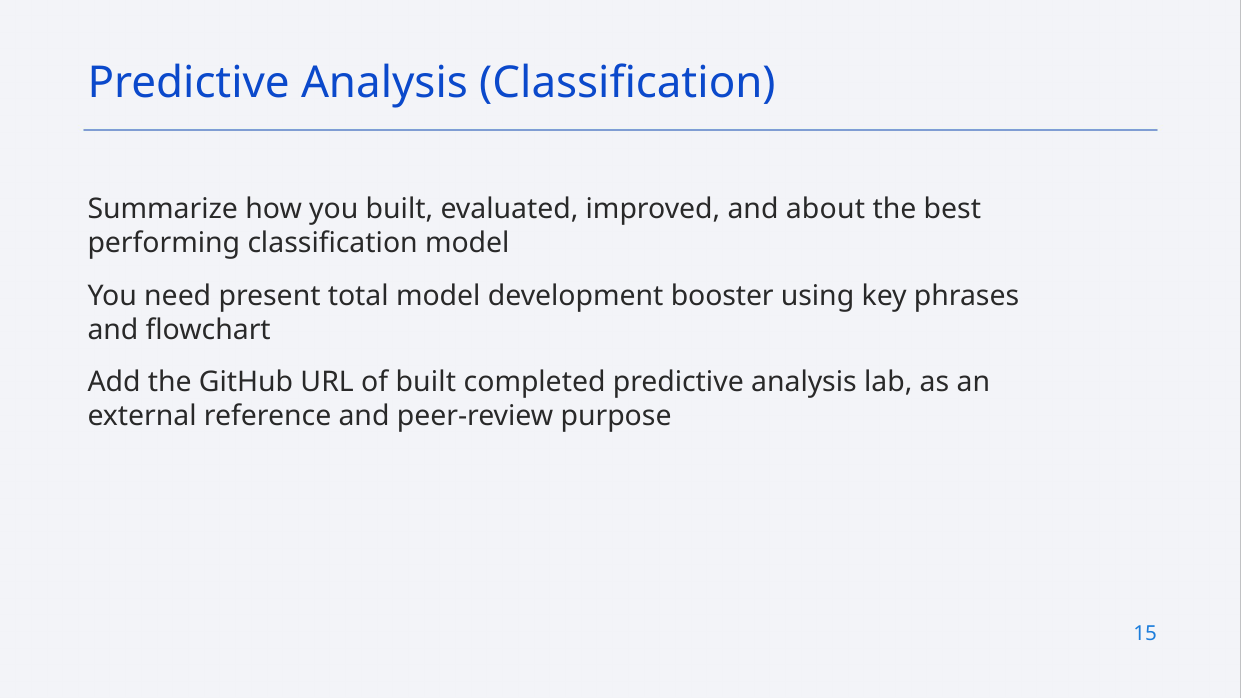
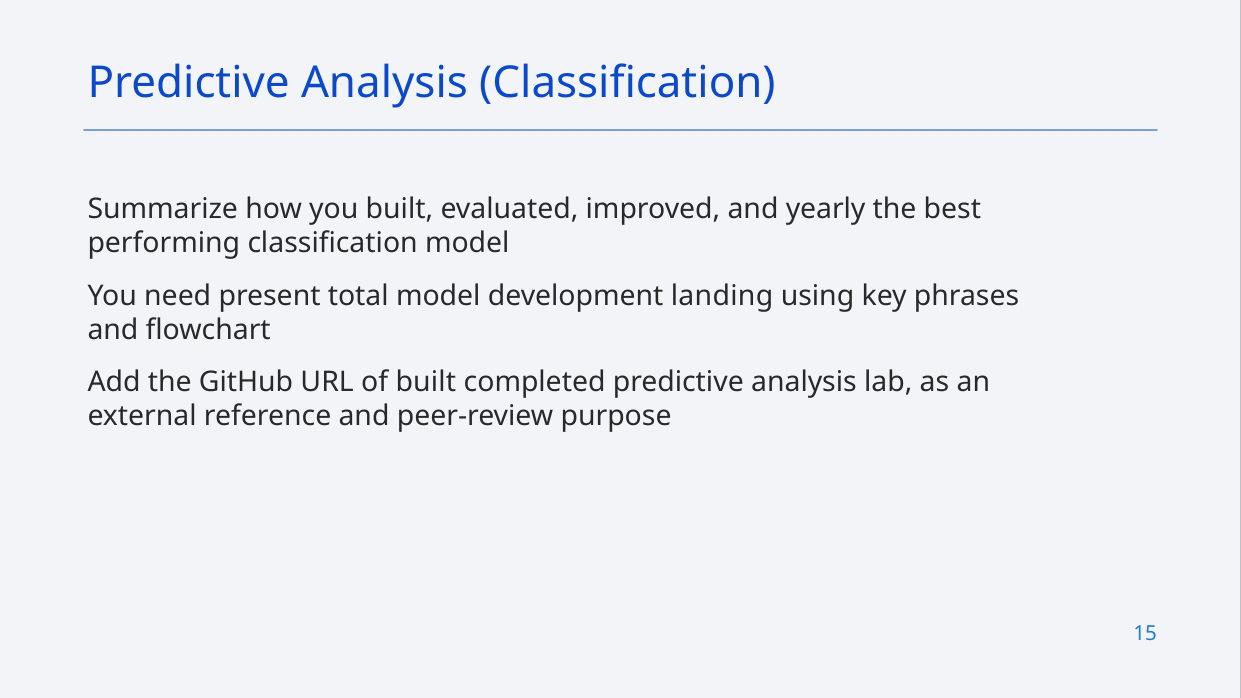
about: about -> yearly
booster: booster -> landing
